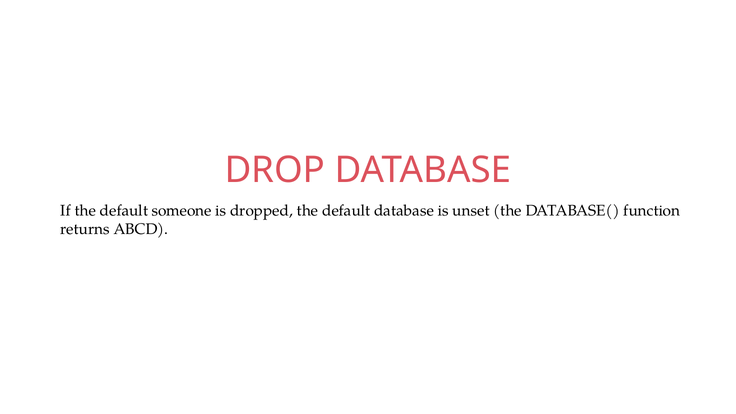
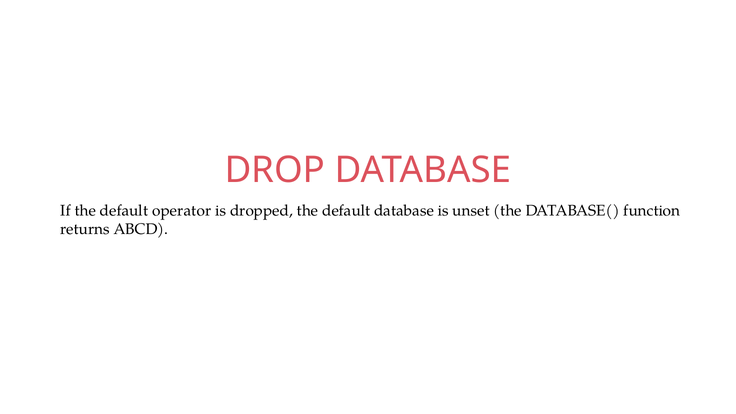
someone: someone -> operator
